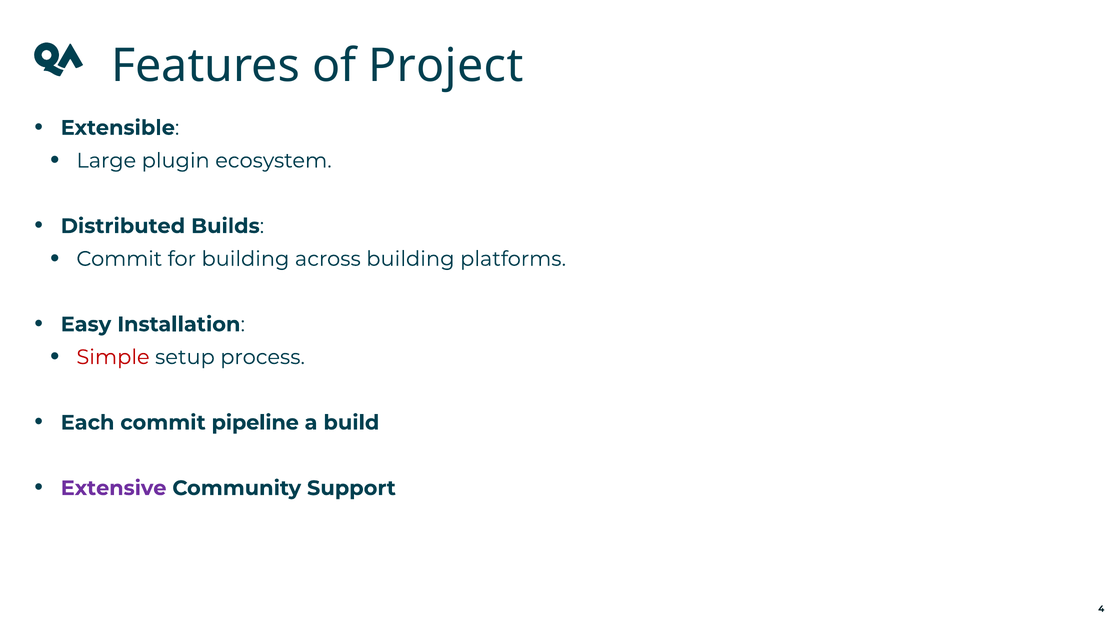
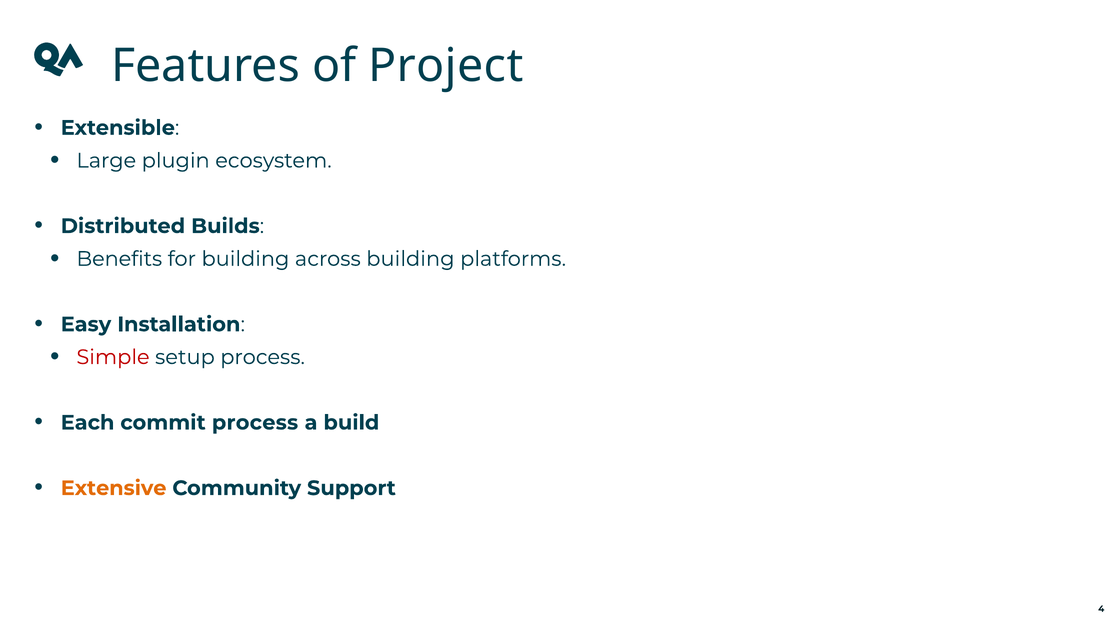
Commit at (119, 259): Commit -> Benefits
commit pipeline: pipeline -> process
Extensive colour: purple -> orange
